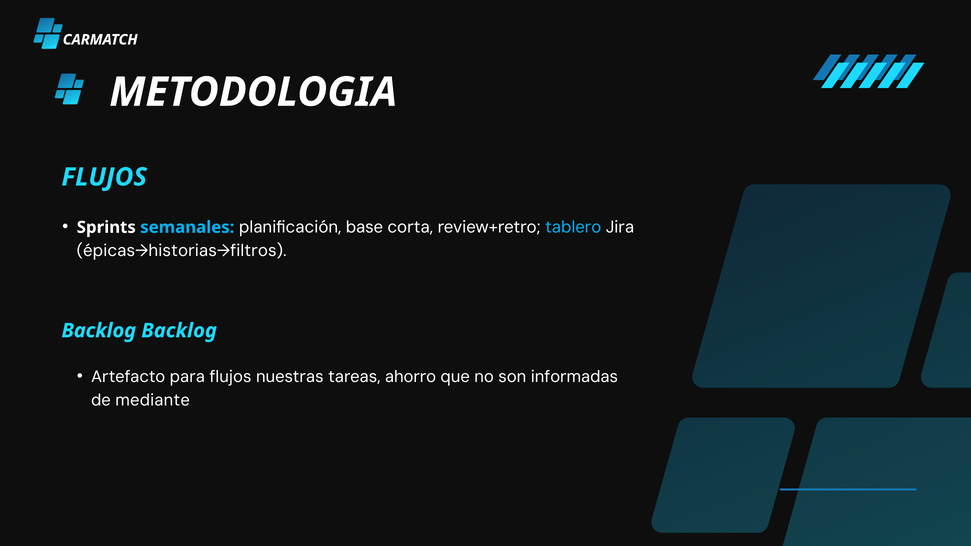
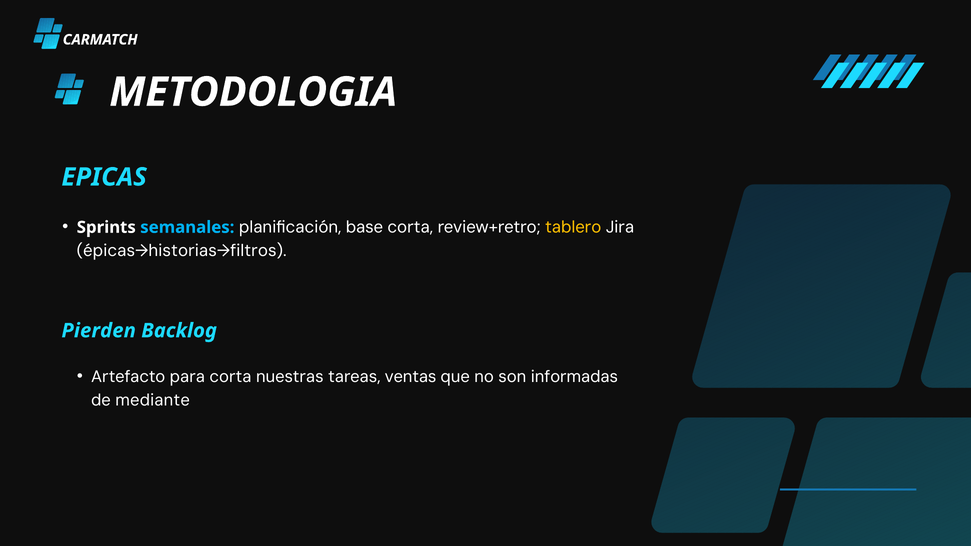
FLUJOS at (104, 177): FLUJOS -> EPICAS
tablero colour: light blue -> yellow
Backlog at (99, 331): Backlog -> Pierden
para flujos: flujos -> corta
ahorro: ahorro -> ventas
